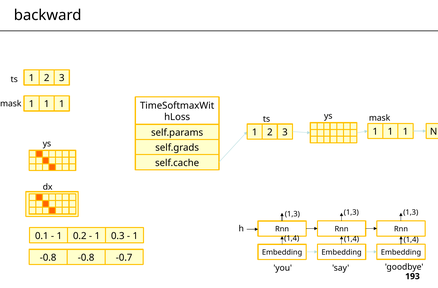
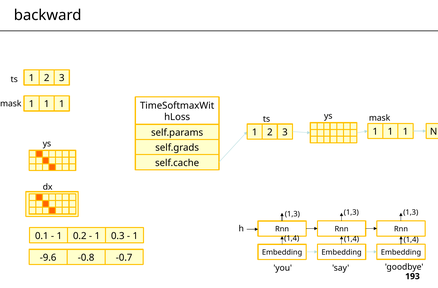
-0.8 at (48, 257): -0.8 -> -9.6
